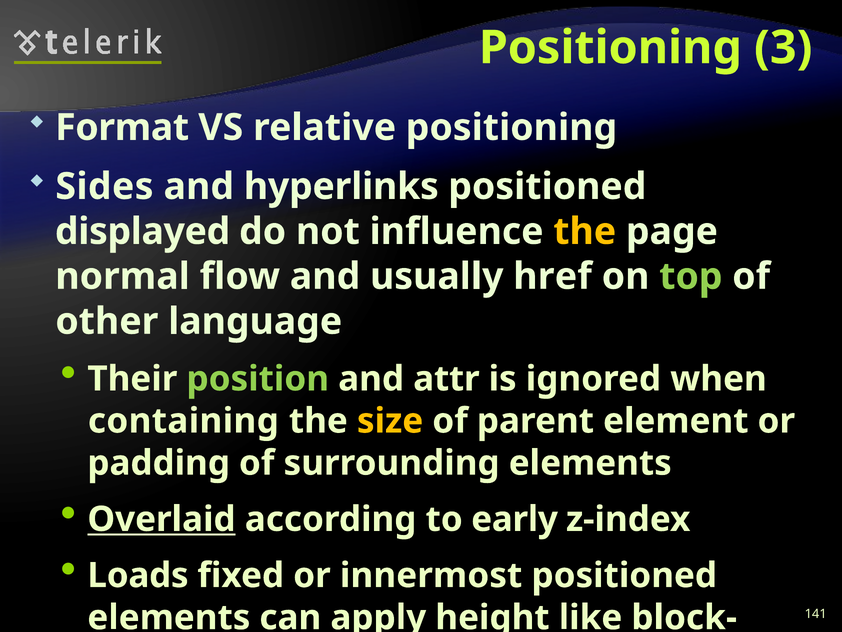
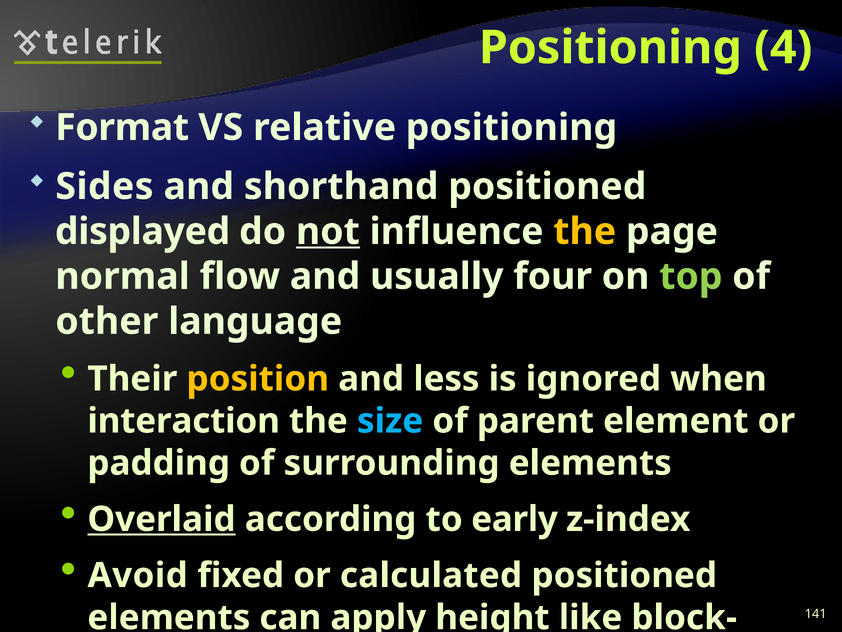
3: 3 -> 4
hyperlinks: hyperlinks -> shorthand
not underline: none -> present
href: href -> four
position colour: light green -> yellow
attr: attr -> less
containing: containing -> interaction
size colour: yellow -> light blue
Loads: Loads -> Avoid
innermost: innermost -> calculated
